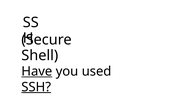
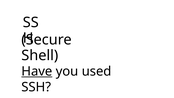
SSH underline: present -> none
